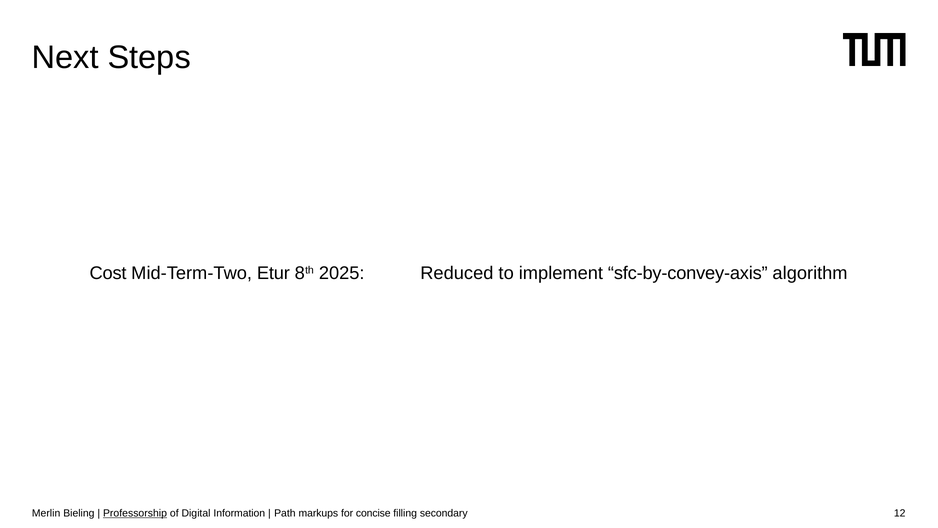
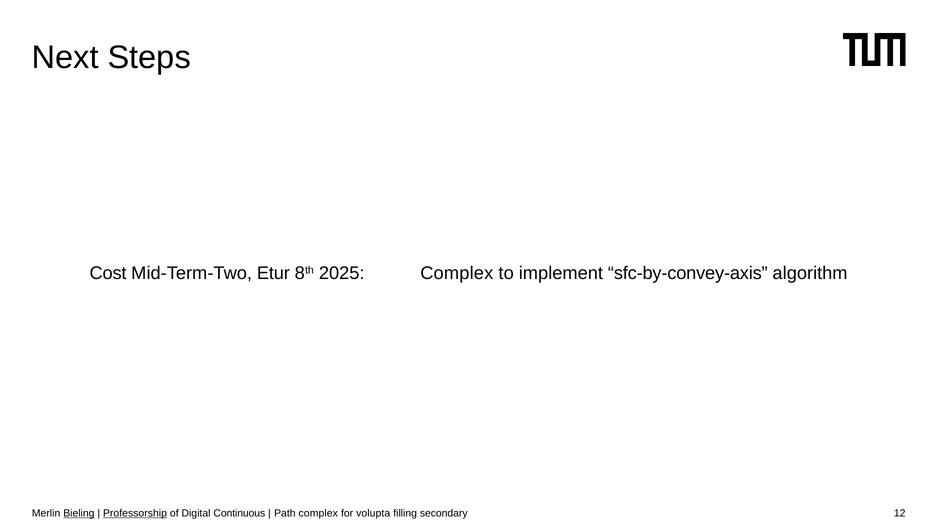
2025 Reduced: Reduced -> Complex
Bieling underline: none -> present
Information: Information -> Continuous
Path markups: markups -> complex
concise: concise -> volupta
